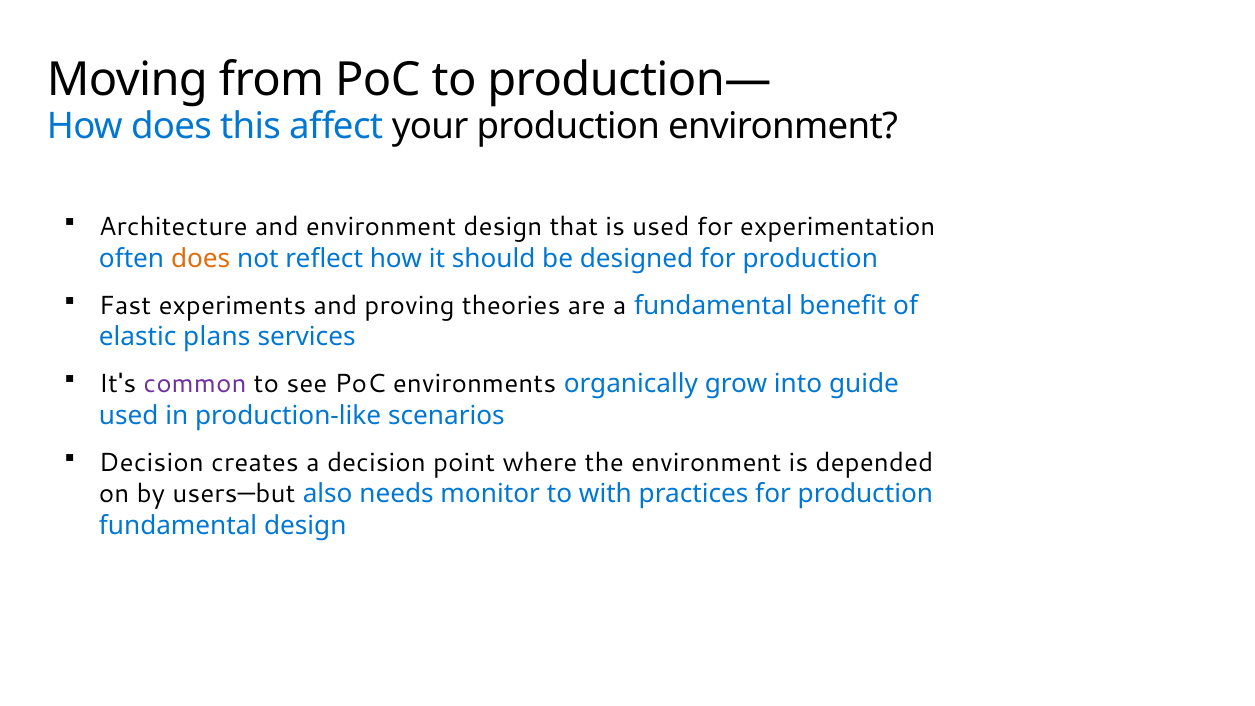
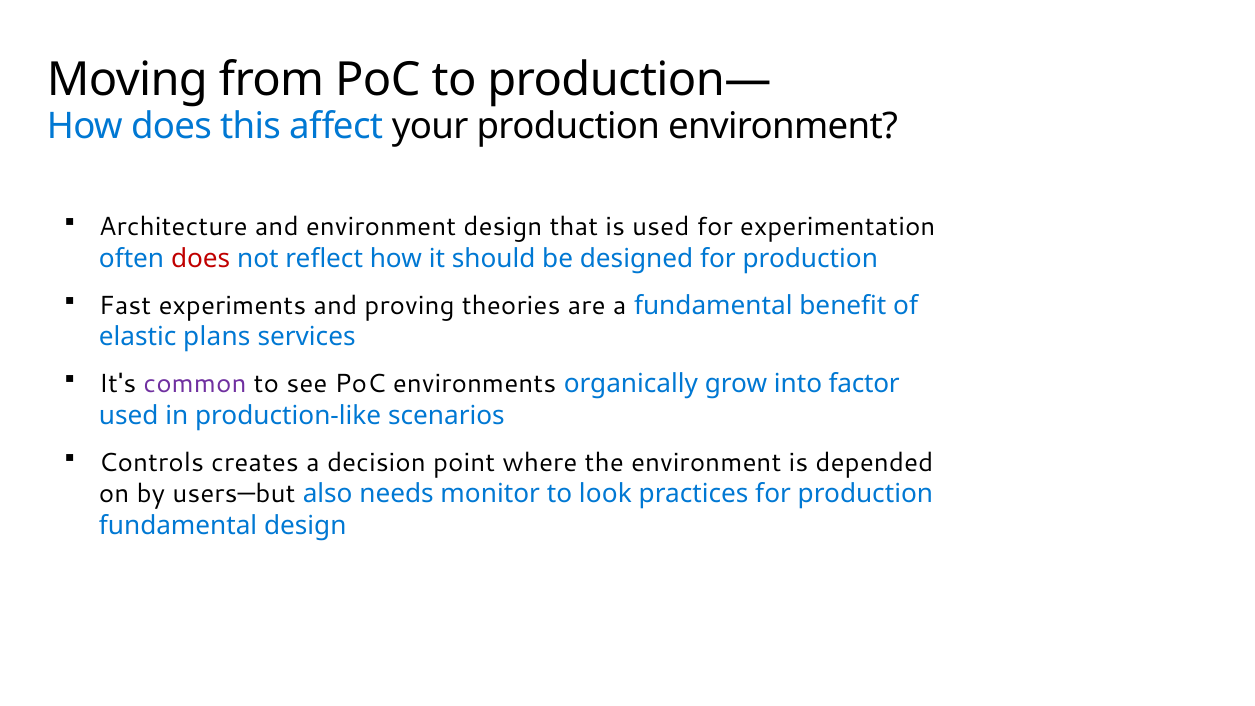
does at (201, 259) colour: orange -> red
guide: guide -> factor
Decision at (151, 463): Decision -> Controls
with: with -> look
